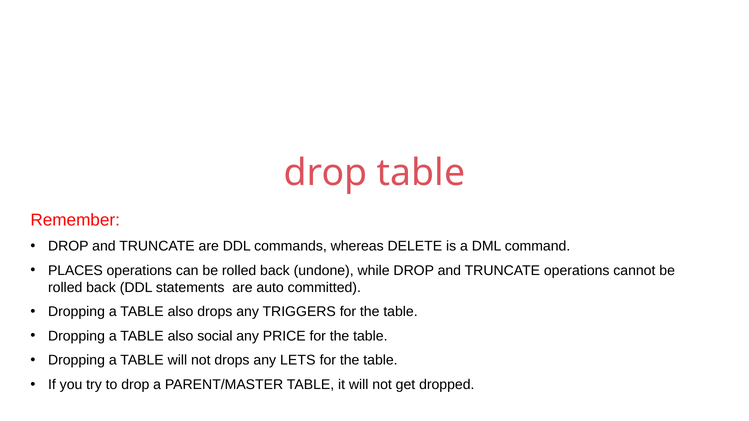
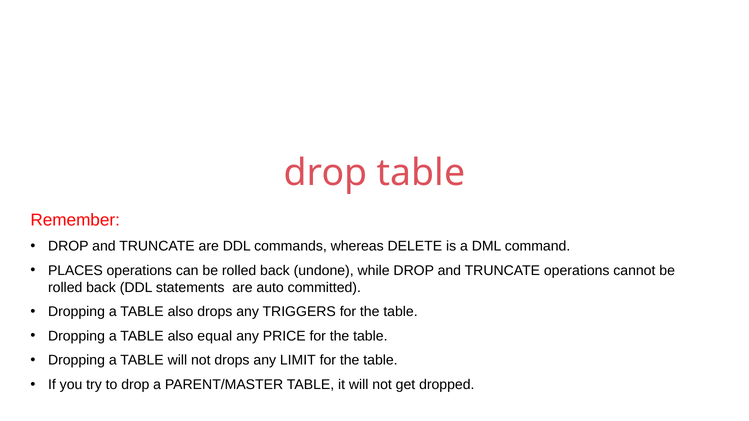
social: social -> equal
LETS: LETS -> LIMIT
